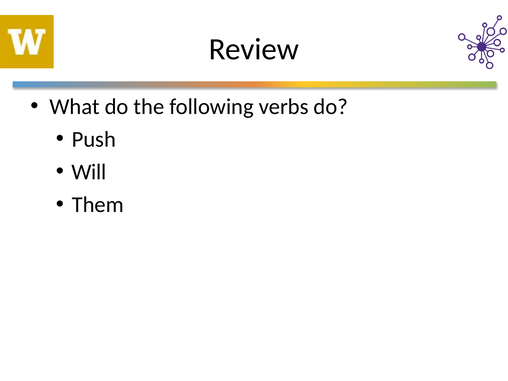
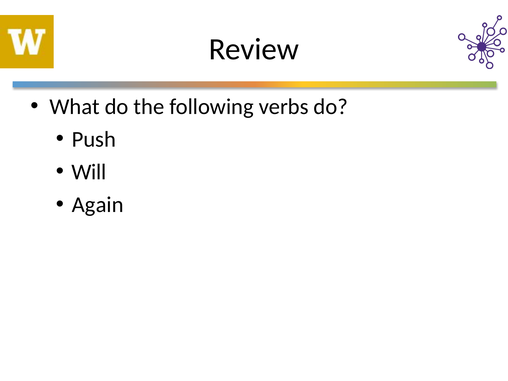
Them: Them -> Again
